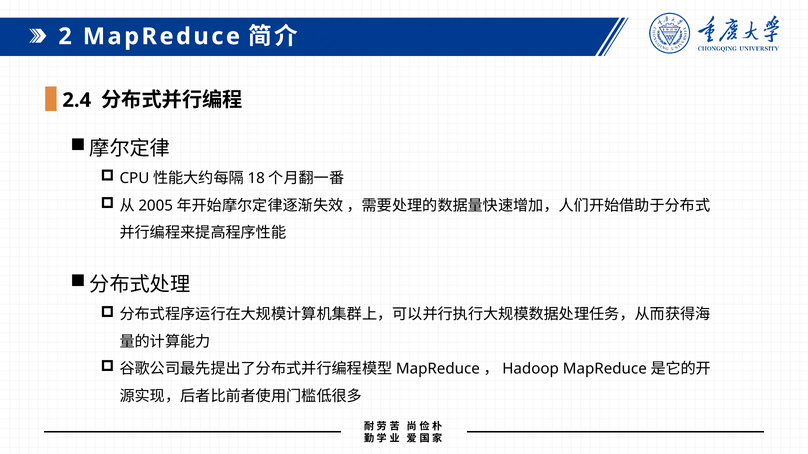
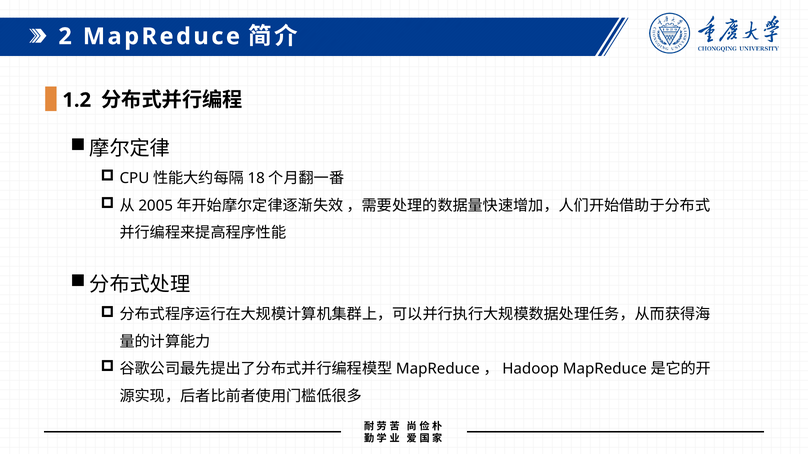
2.4: 2.4 -> 1.2
